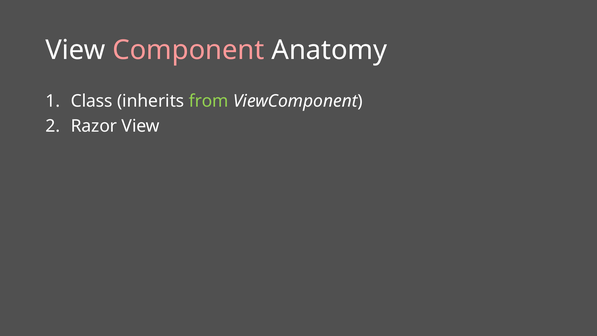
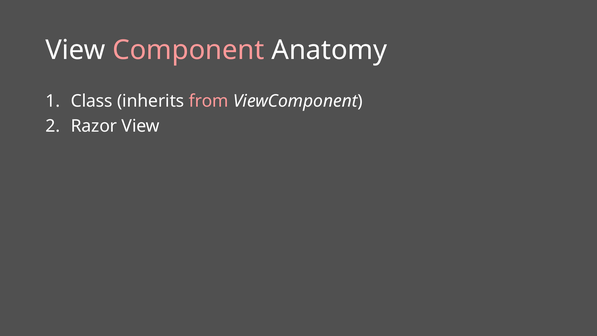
from colour: light green -> pink
